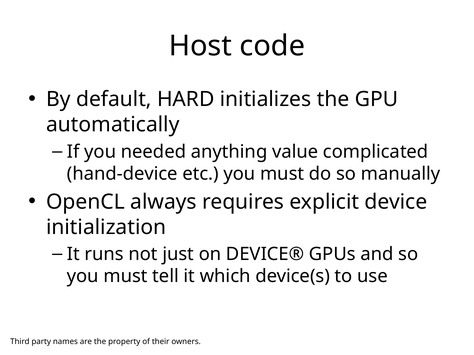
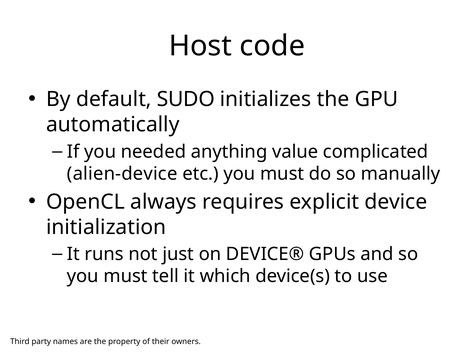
HARD: HARD -> SUDO
hand-device: hand-device -> alien-device
